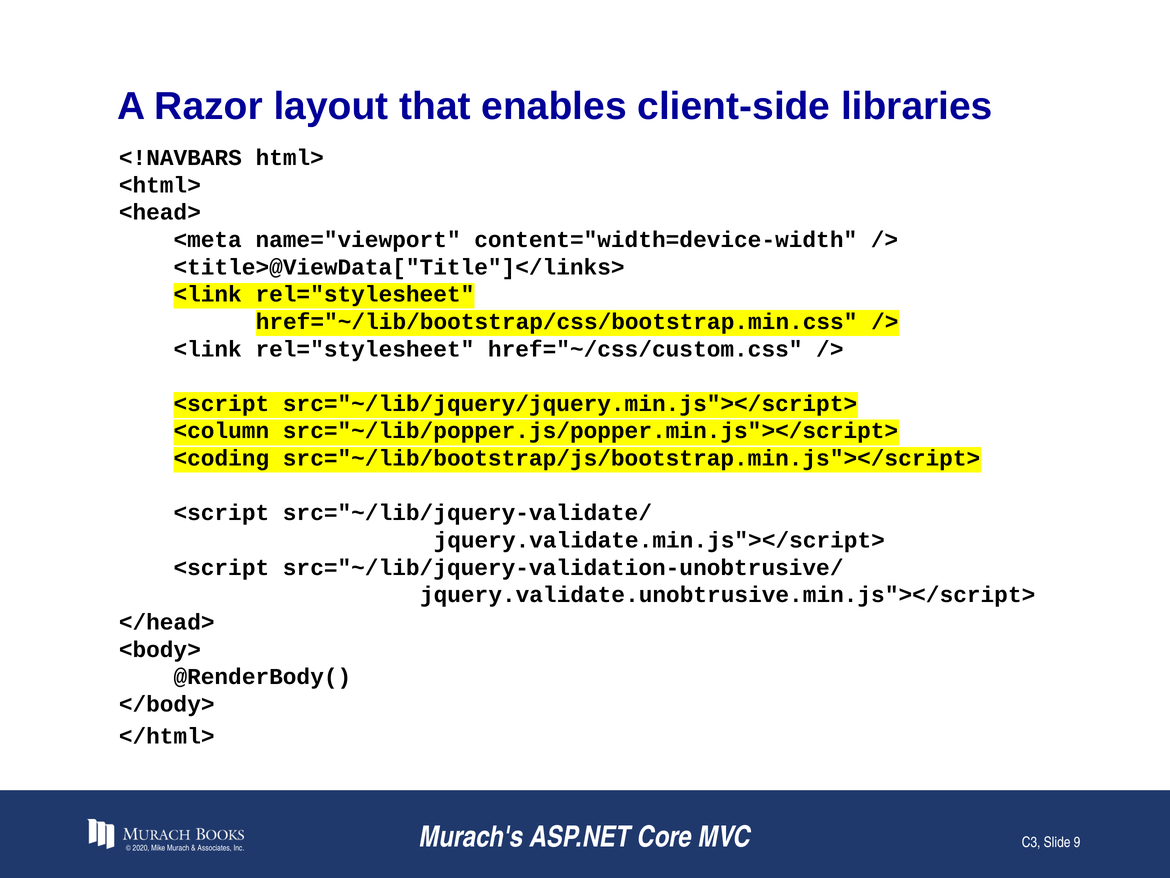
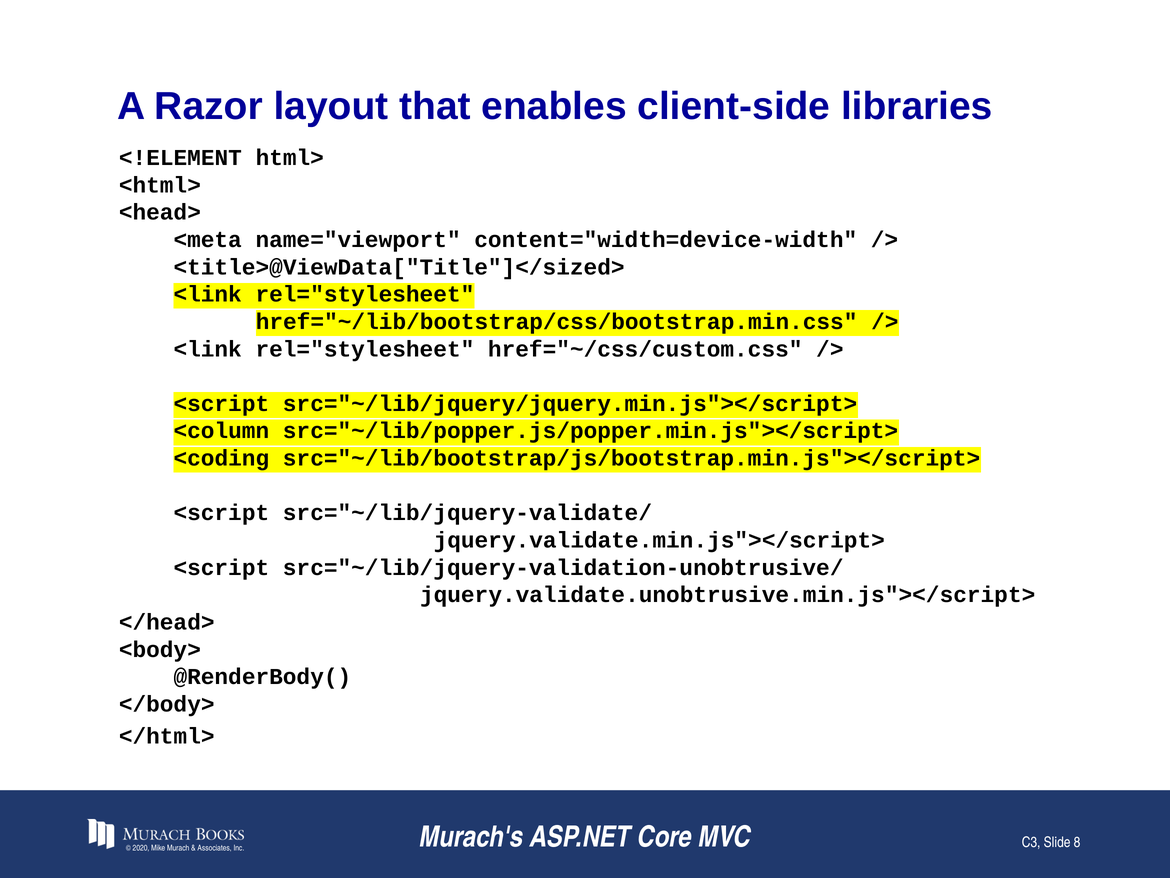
<!NAVBARS: <!NAVBARS -> <!ELEMENT
<title>@ViewData["Title"]</links>: <title>@ViewData["Title"]</links> -> <title>@ViewData["Title"]</sized>
9: 9 -> 8
